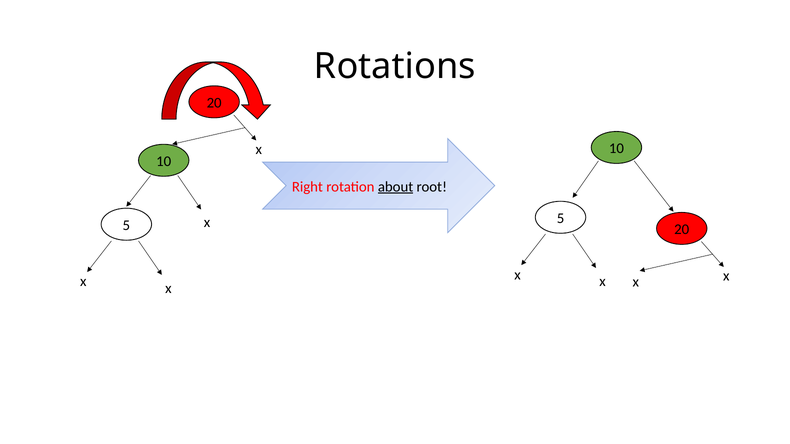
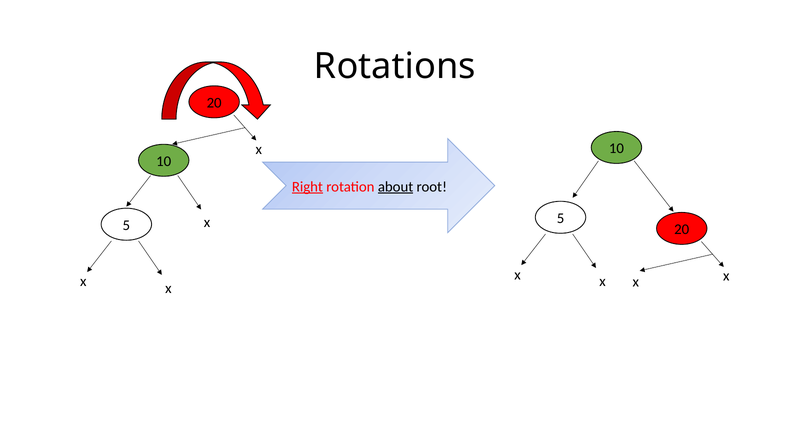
Right underline: none -> present
